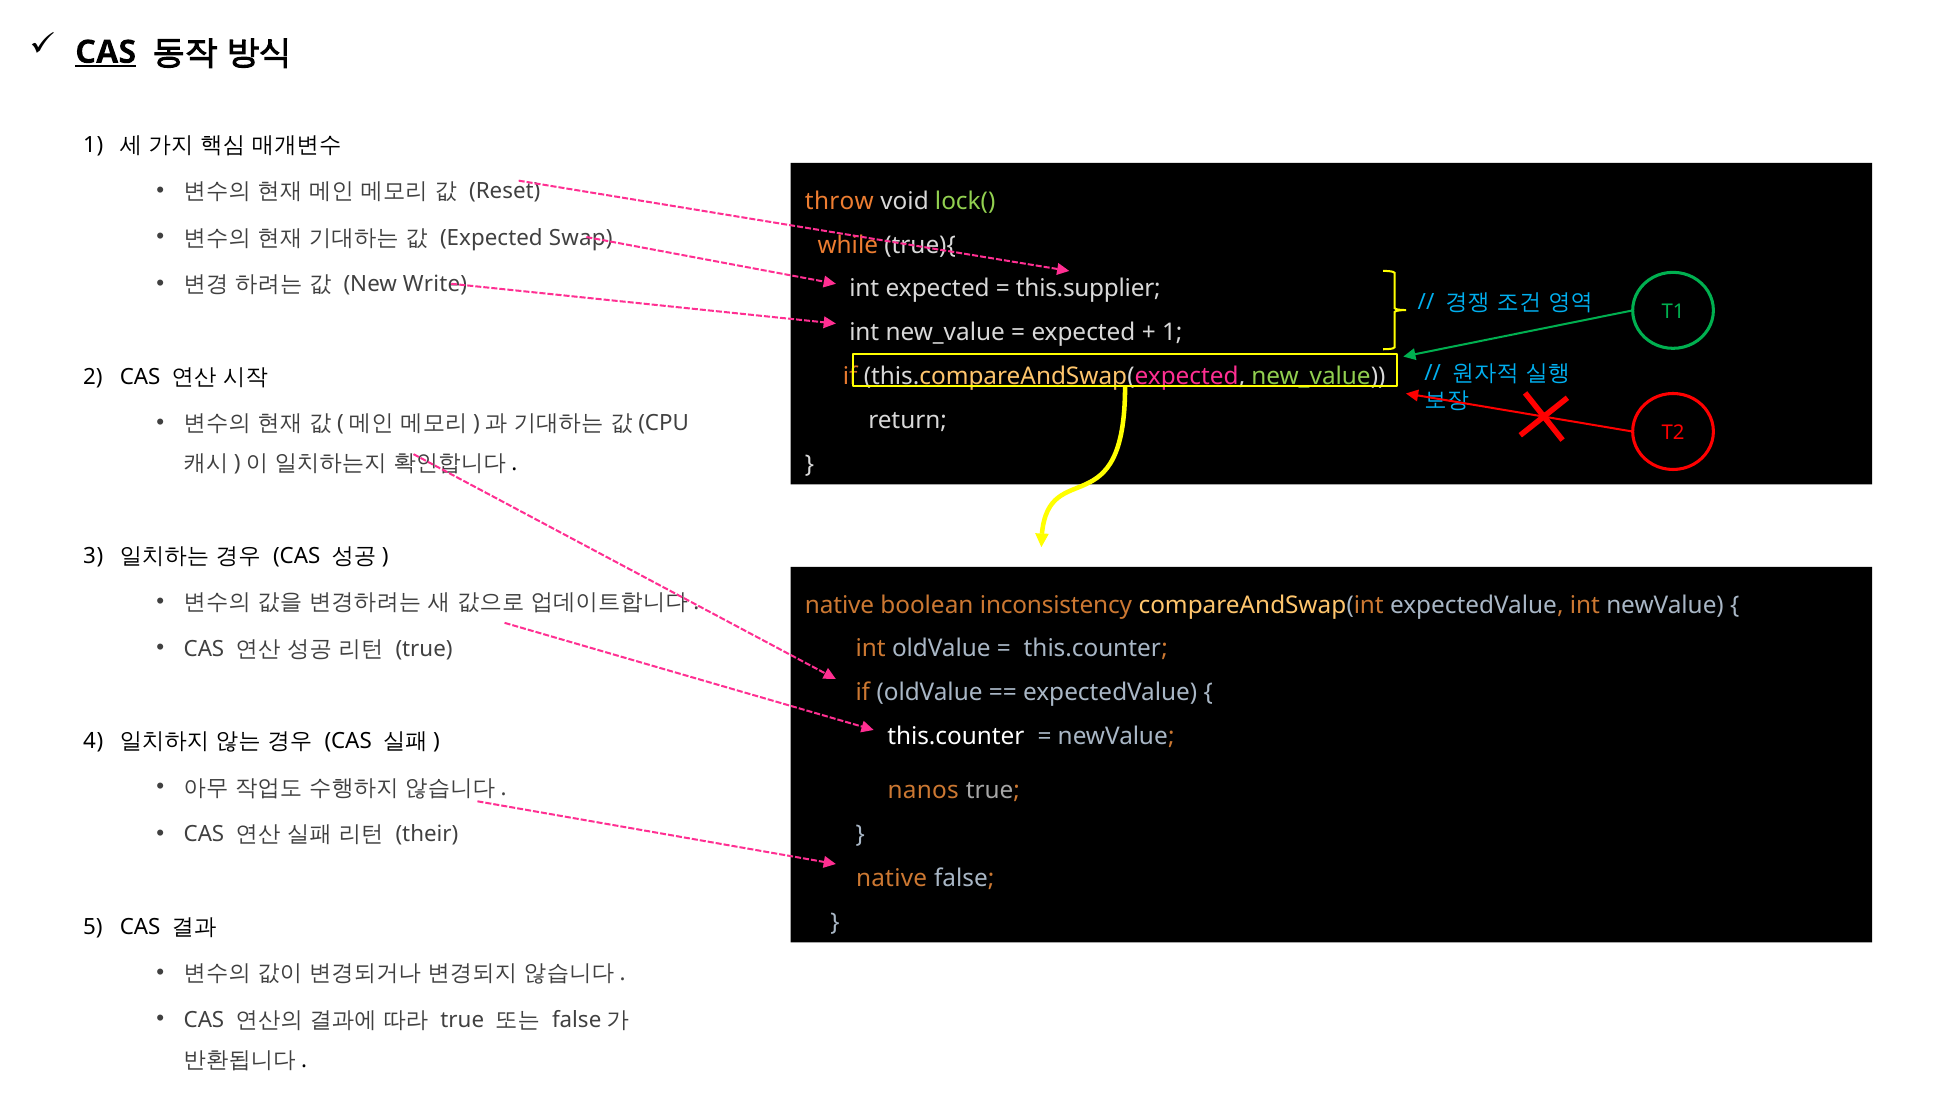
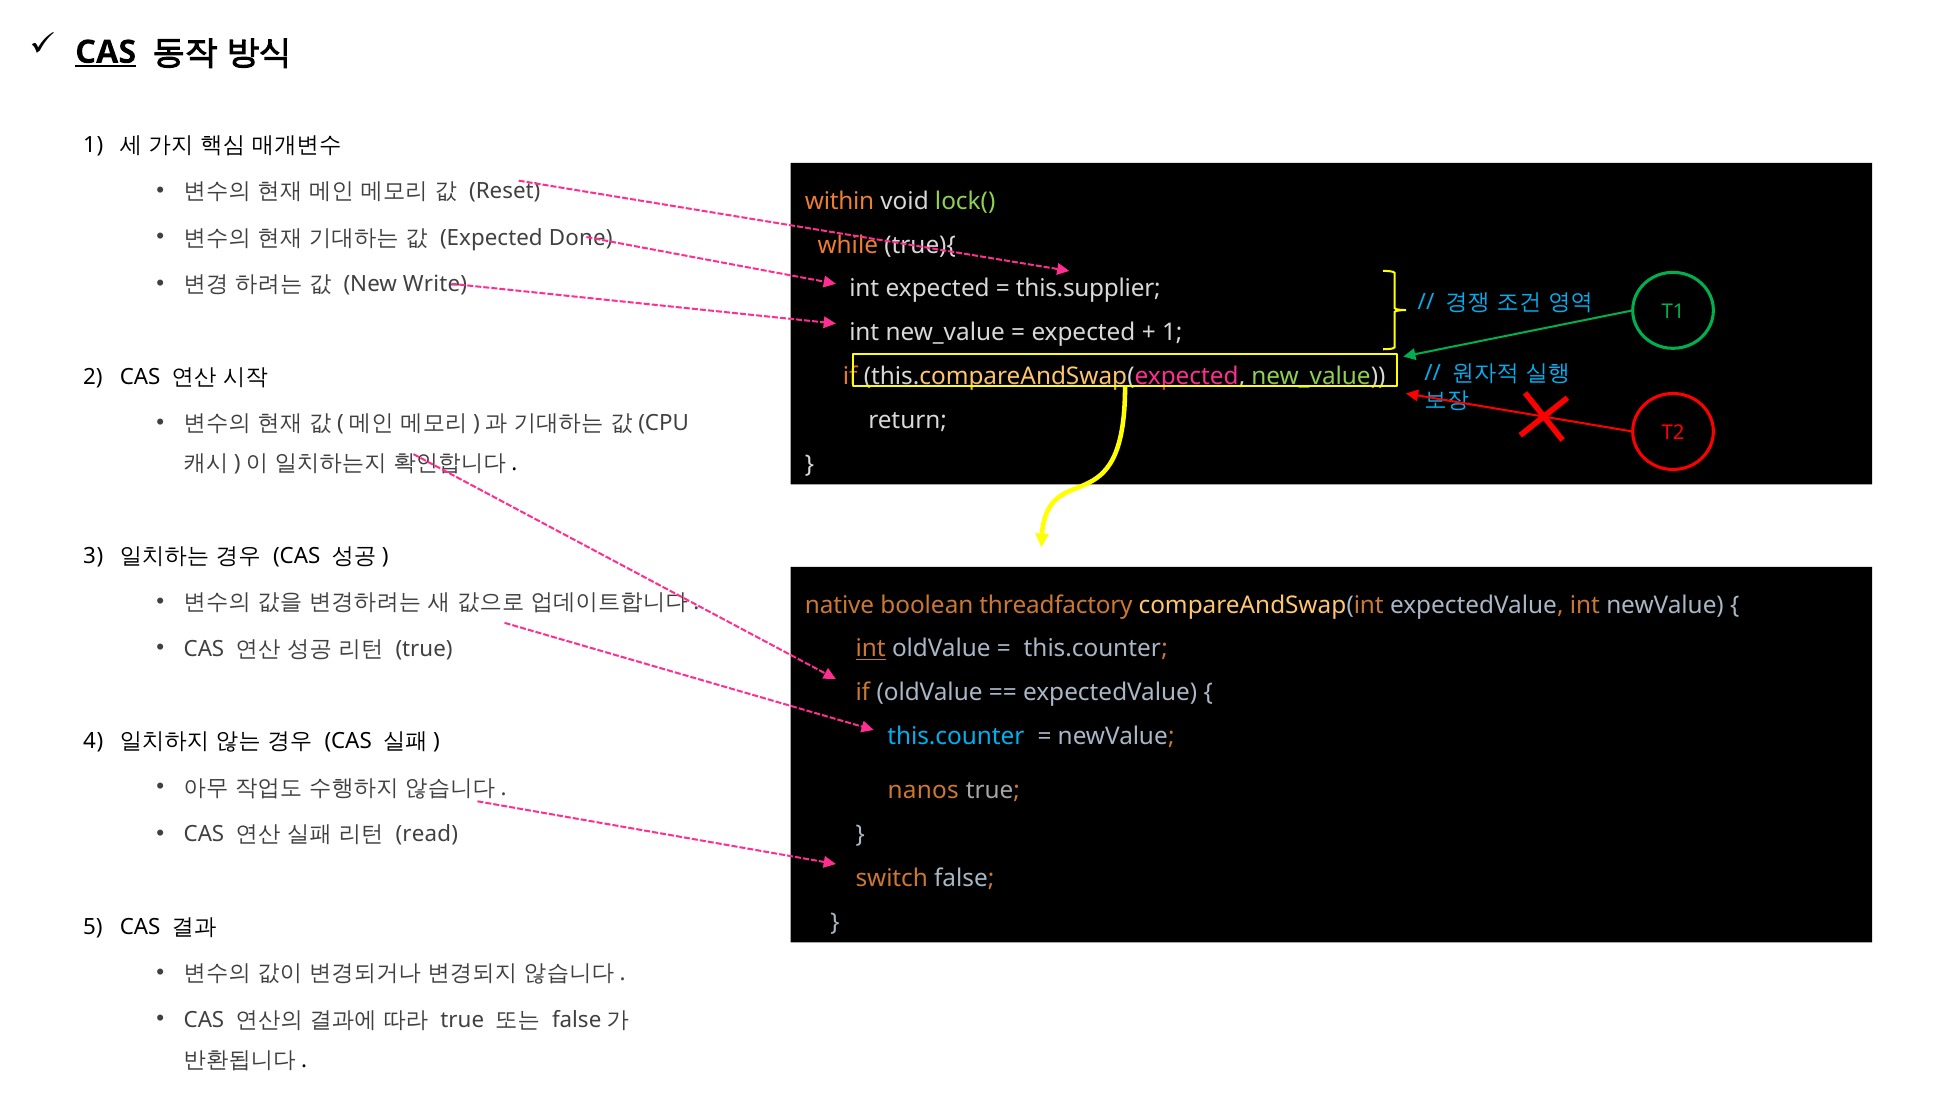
throw: throw -> within
Swap: Swap -> Done
inconsistency: inconsistency -> threadfactory
int at (871, 649) underline: none -> present
this.counter at (956, 737) colour: white -> light blue
their: their -> read
native at (892, 878): native -> switch
